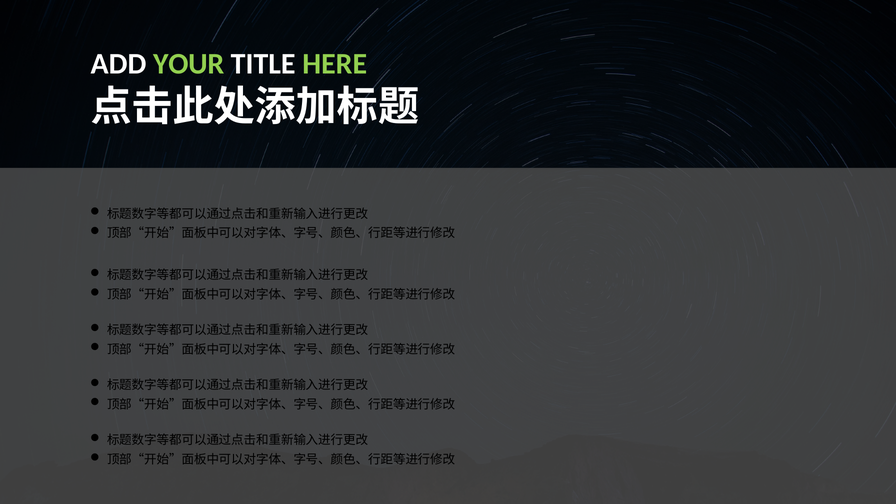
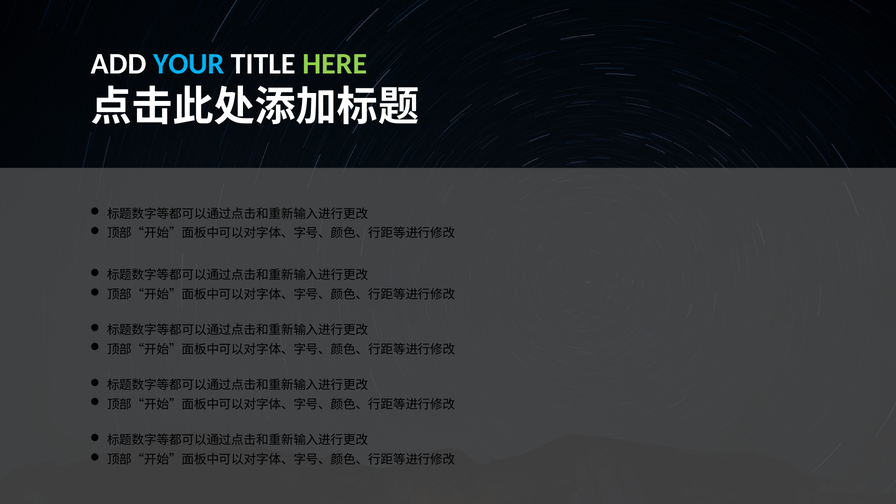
YOUR colour: light green -> light blue
